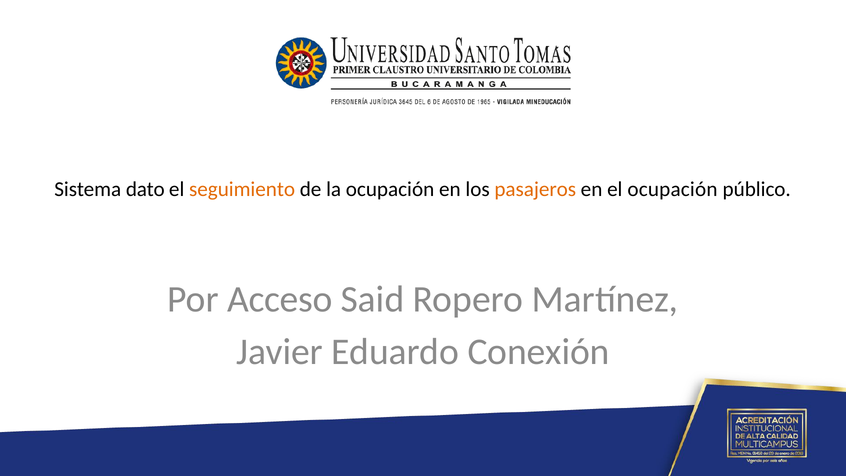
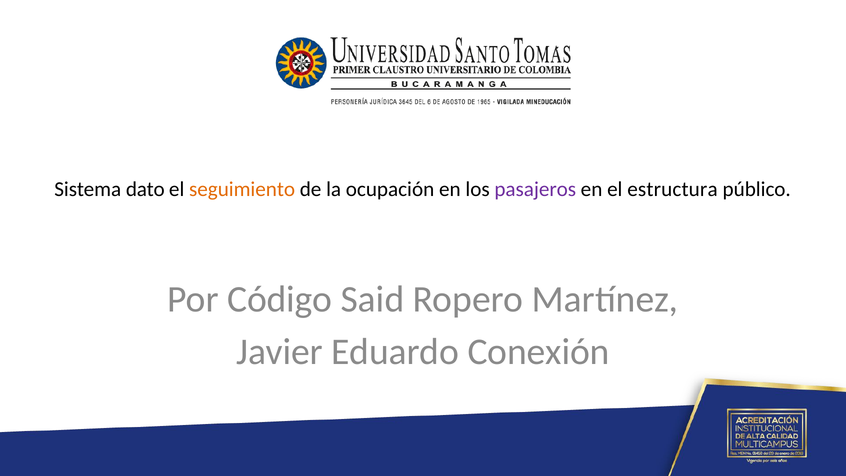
pasajeros colour: orange -> purple
el ocupación: ocupación -> estructura
Acceso: Acceso -> Código
